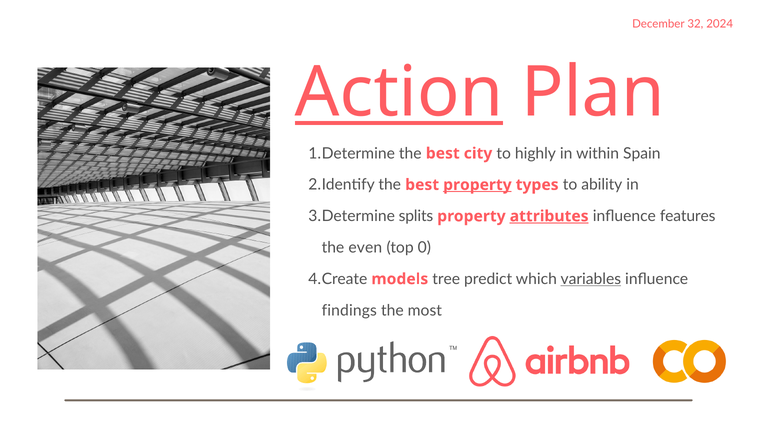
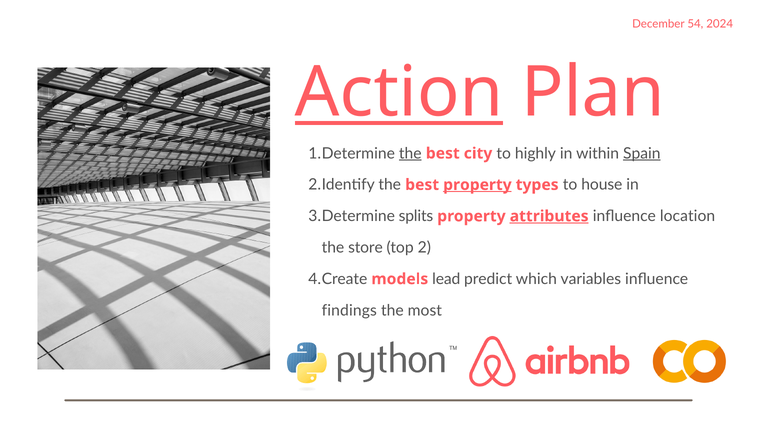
32: 32 -> 54
the at (410, 153) underline: none -> present
Spain underline: none -> present
ability: ability -> house
features: features -> location
even: even -> store
0: 0 -> 2
tree: tree -> lead
variables underline: present -> none
